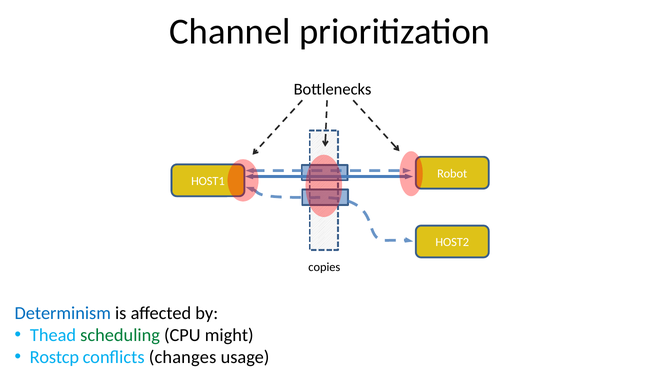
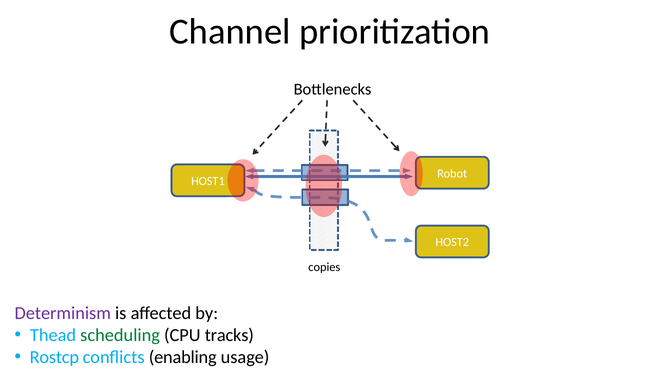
Determinism colour: blue -> purple
might: might -> tracks
changes: changes -> enabling
